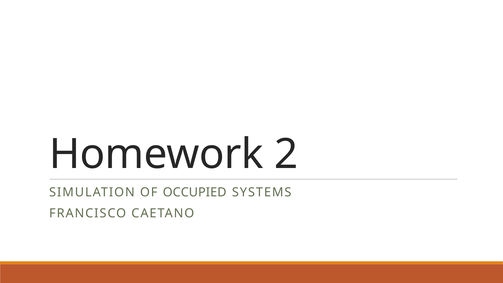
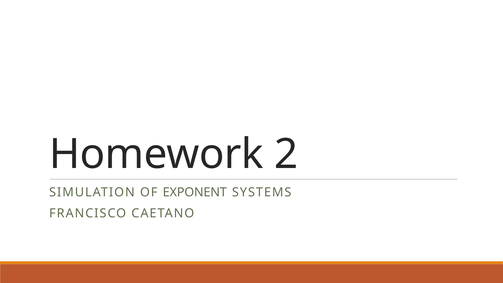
OCCUPIED: OCCUPIED -> EXPONENT
